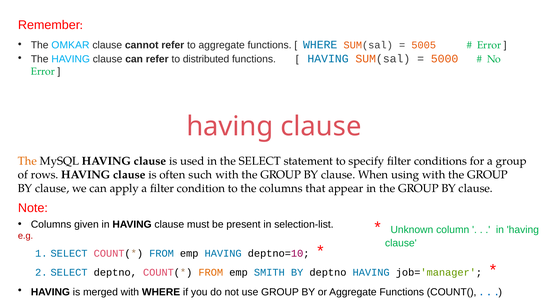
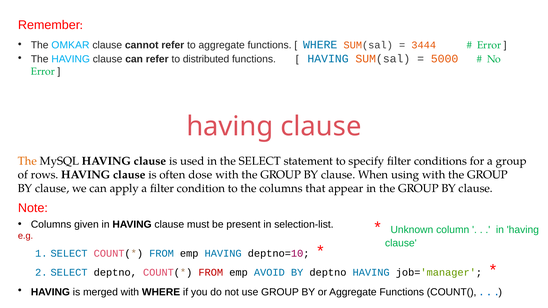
5005: 5005 -> 3444
such: such -> dose
FROM at (211, 273) colour: orange -> red
SMITH: SMITH -> AVOID
